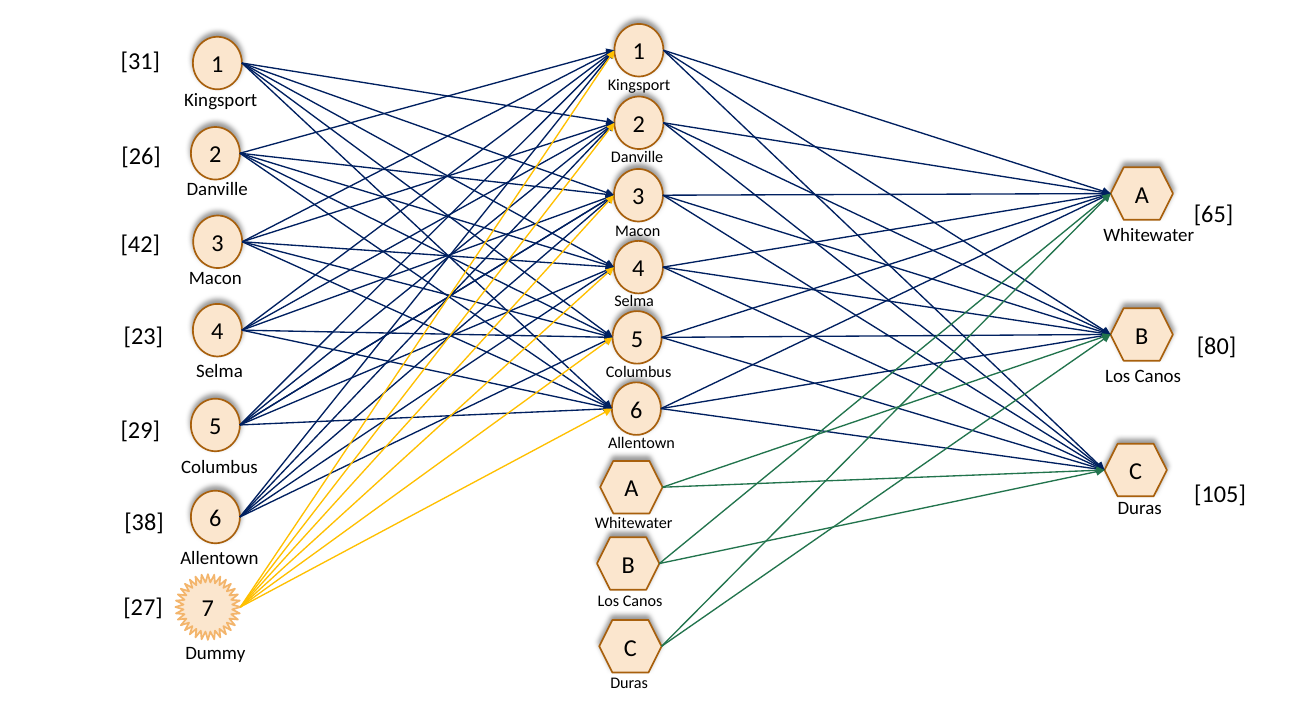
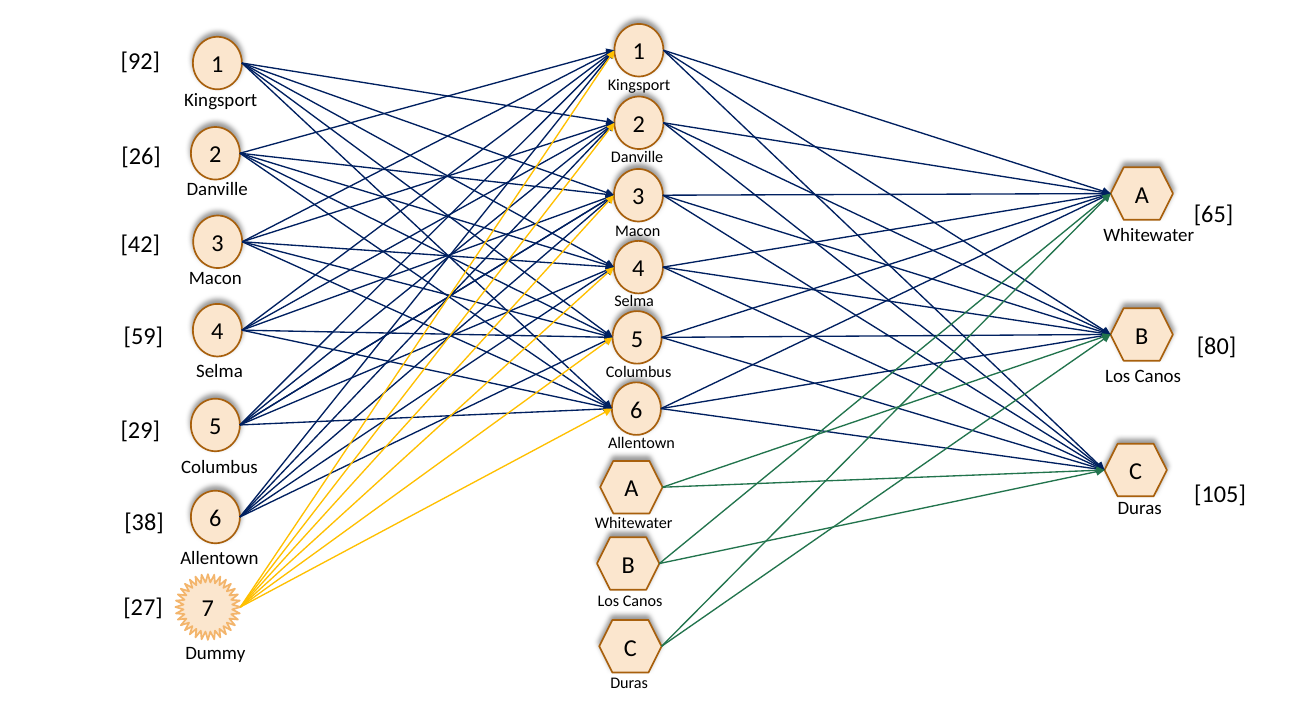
31: 31 -> 92
23: 23 -> 59
